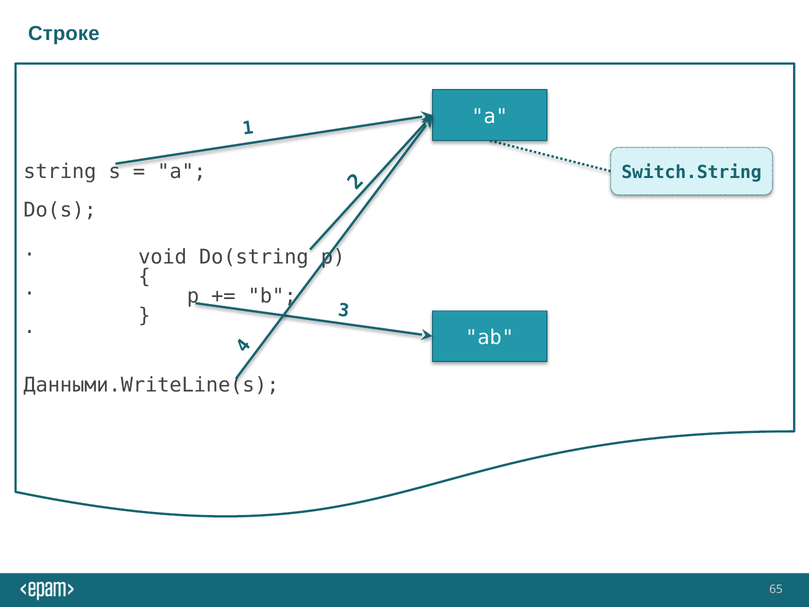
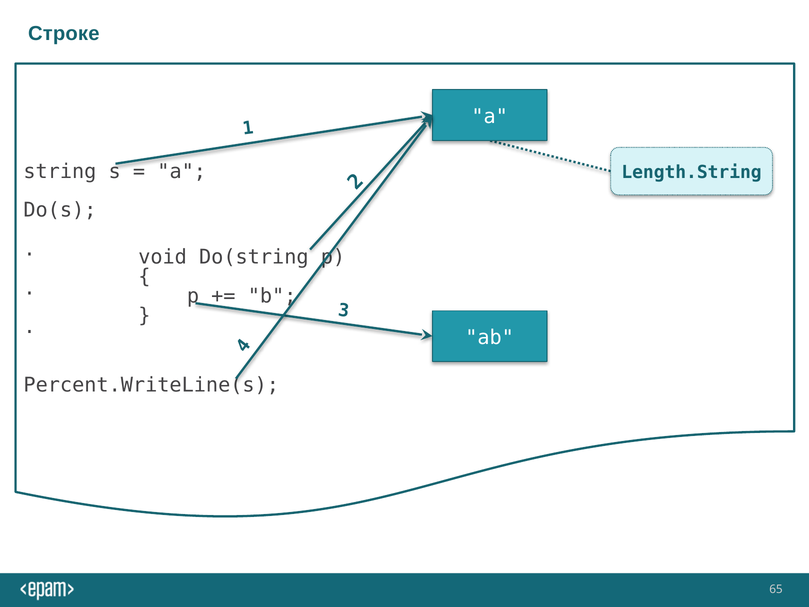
Switch.String: Switch.String -> Length.String
Данными.WriteLine(s: Данными.WriteLine(s -> Percent.WriteLine(s
